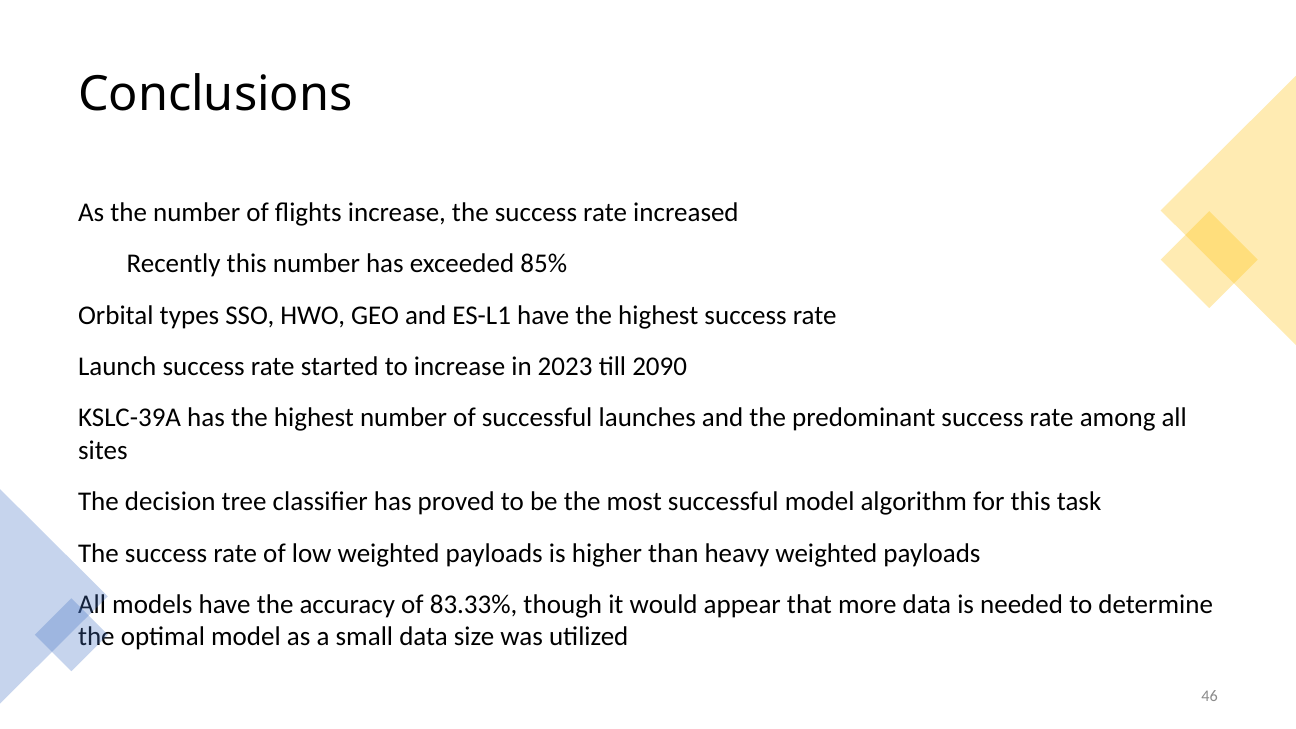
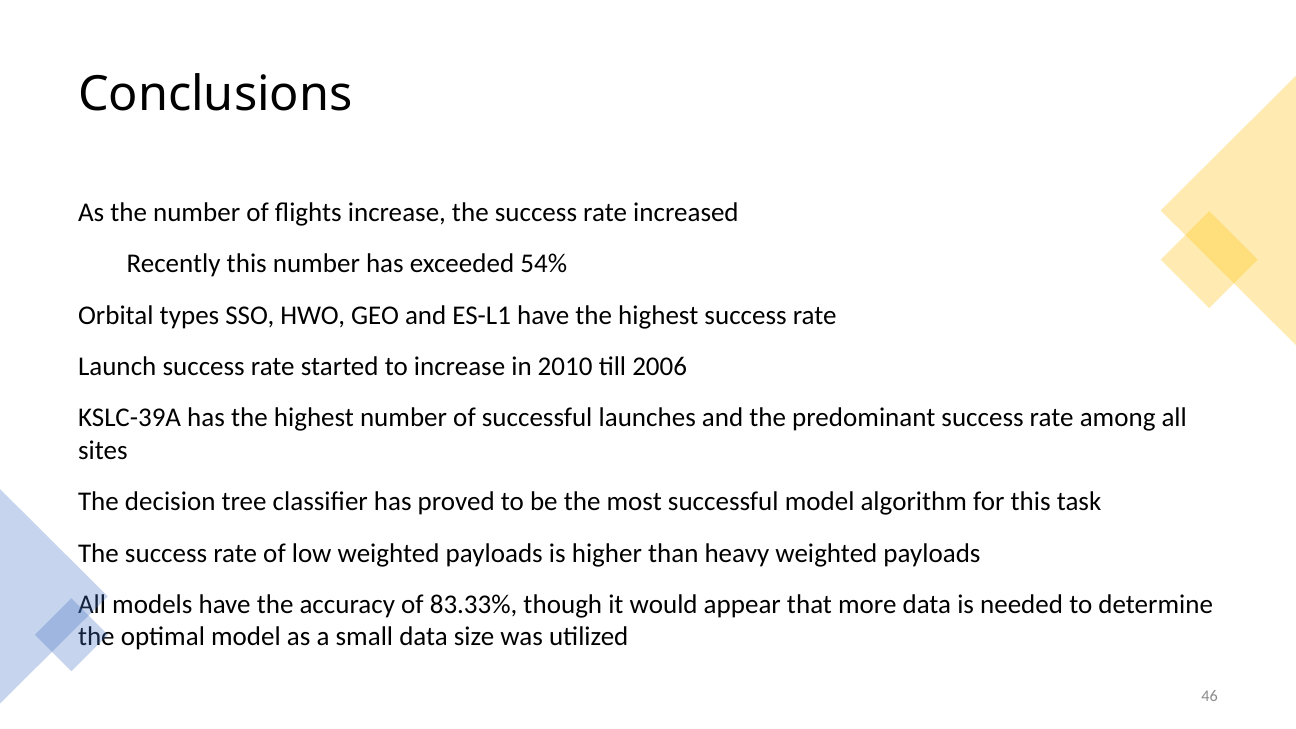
85%: 85% -> 54%
2023: 2023 -> 2010
2090: 2090 -> 2006
